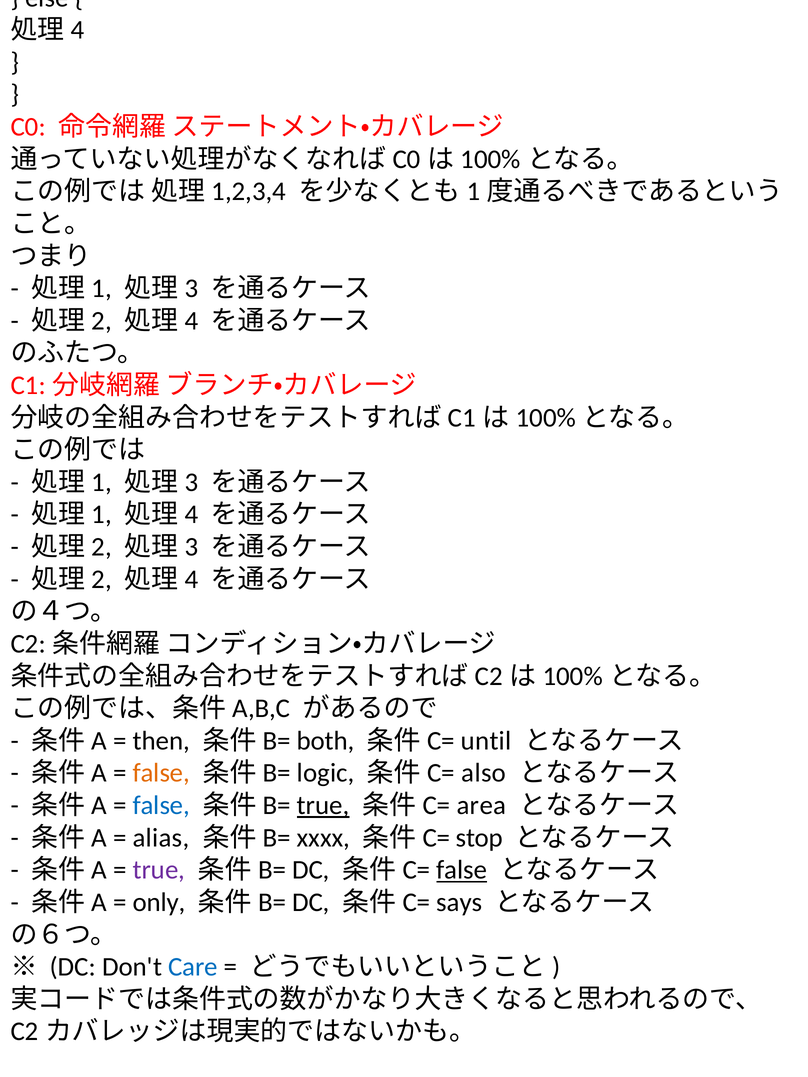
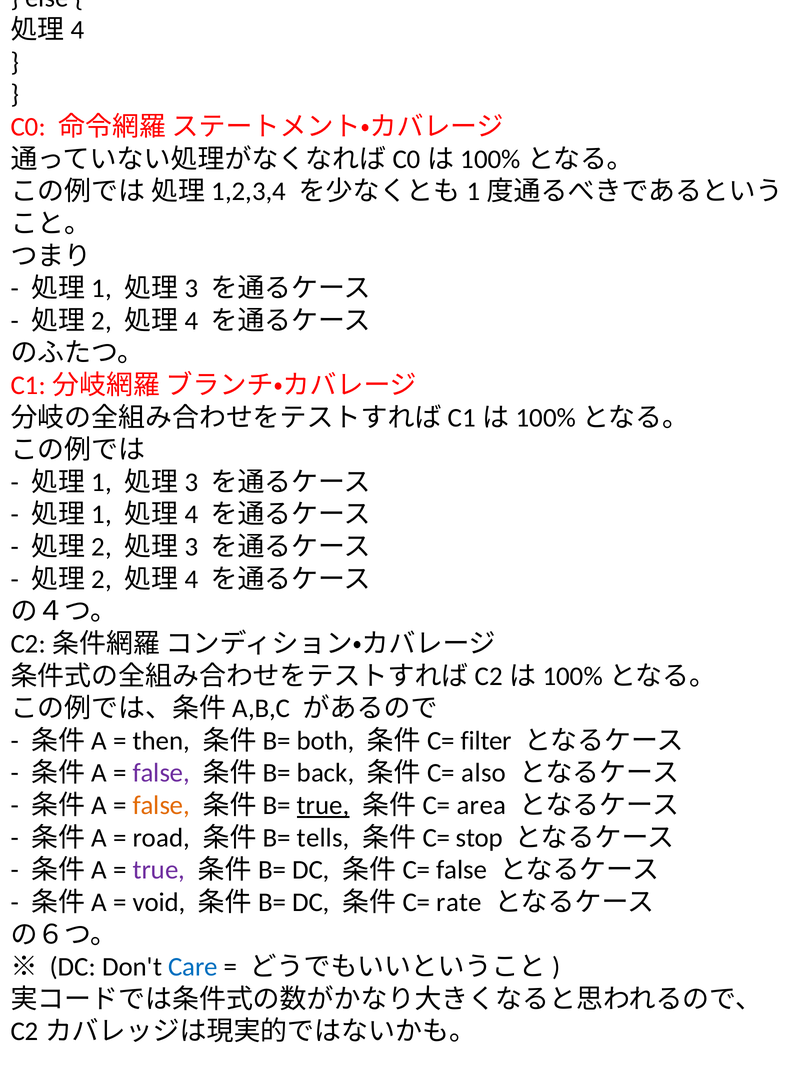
until: until -> filter
false at (161, 773) colour: orange -> purple
logic: logic -> back
false at (161, 806) colour: blue -> orange
alias: alias -> road
xxxx: xxxx -> tells
false at (462, 870) underline: present -> none
only at (159, 903): only -> void
says: says -> rate
